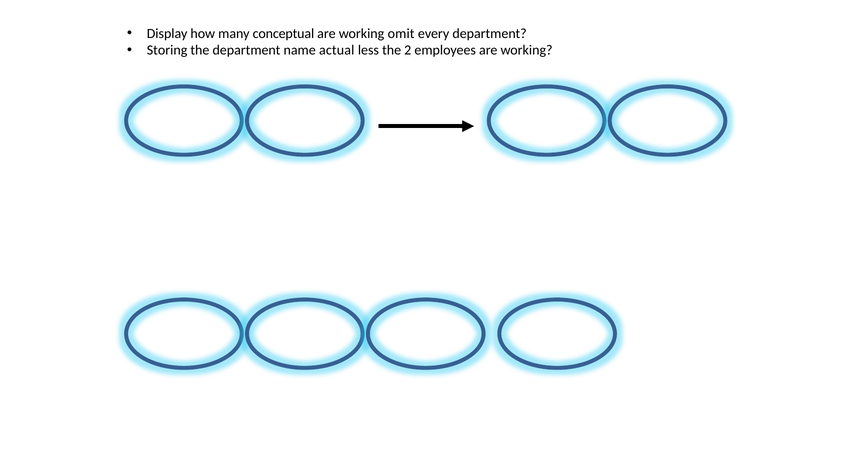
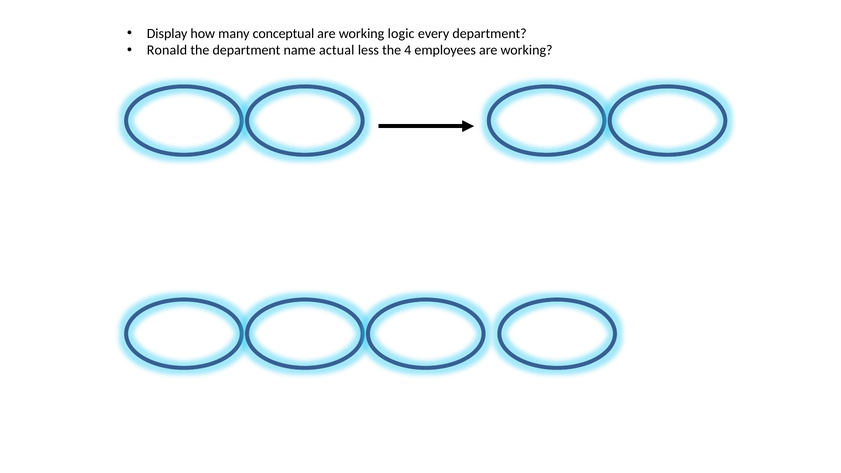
omit: omit -> logic
Storing: Storing -> Ronald
2: 2 -> 4
